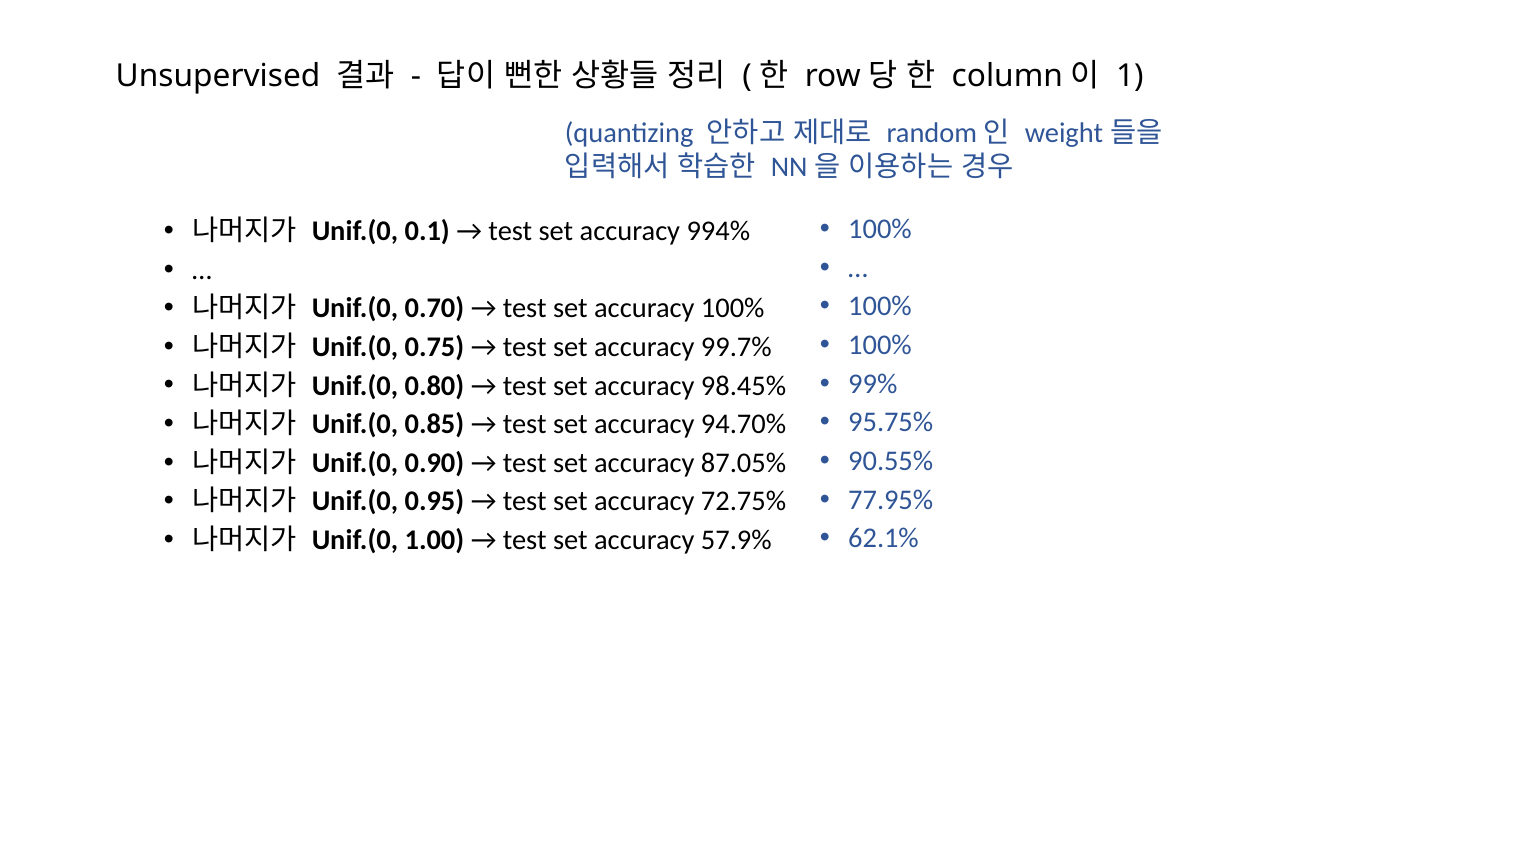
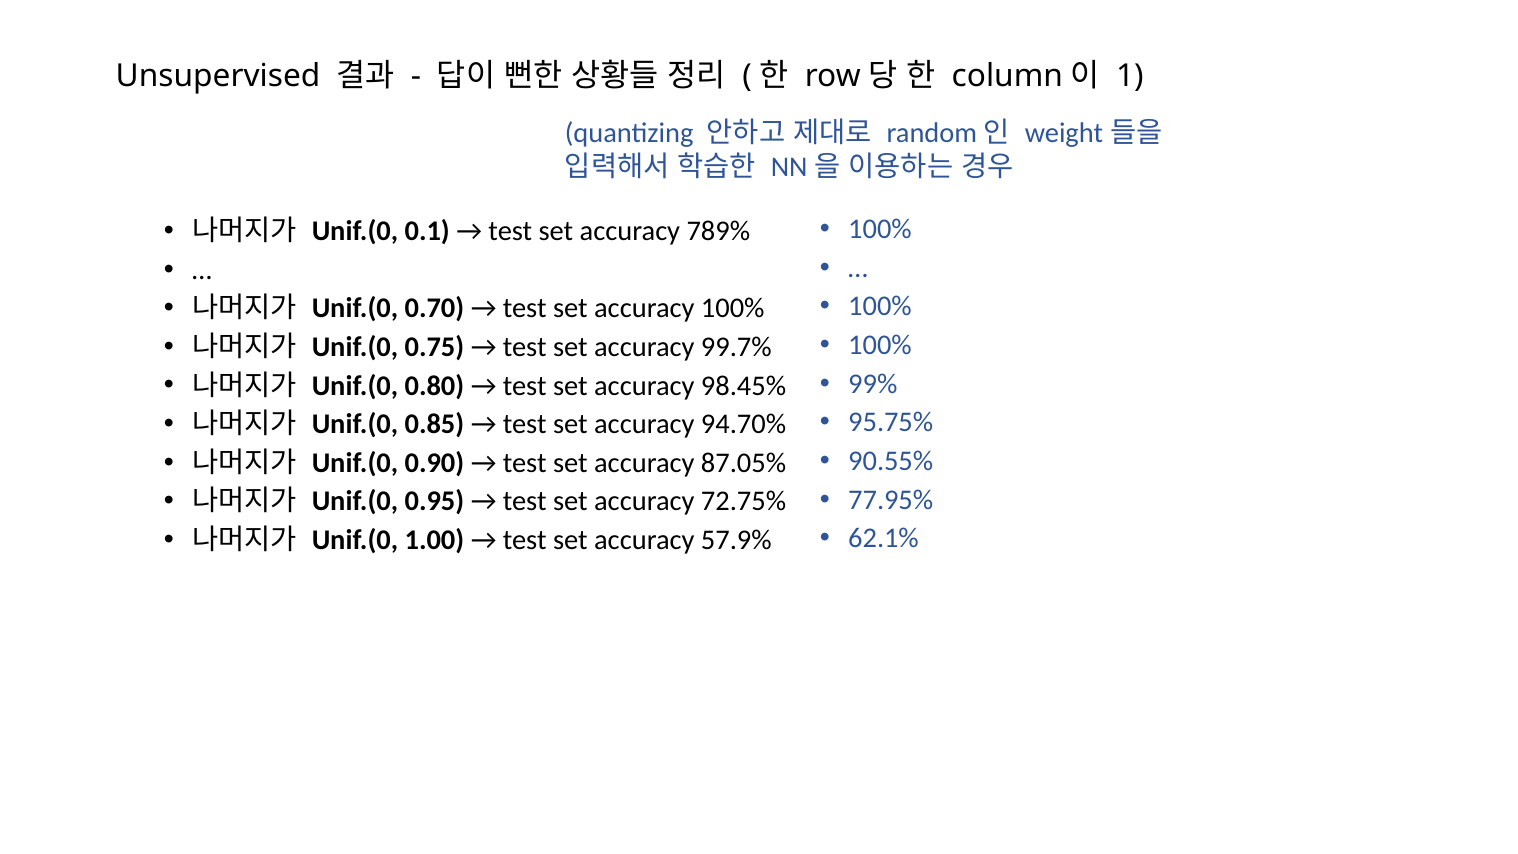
994%: 994% -> 789%
